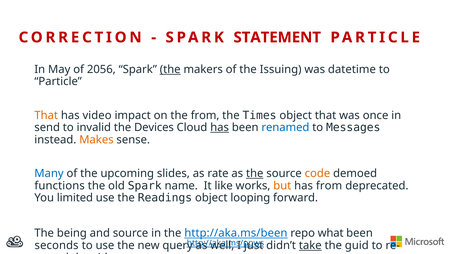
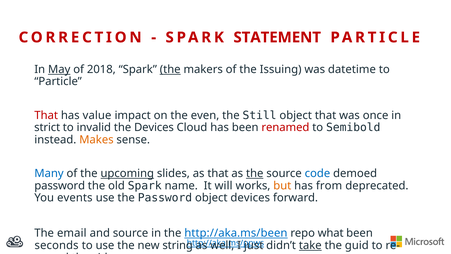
May underline: none -> present
2056: 2056 -> 2018
That at (46, 115) colour: orange -> red
has video: video -> value
the from: from -> even
Times: Times -> Still
send: send -> strict
has at (220, 127) underline: present -> none
renamed colour: blue -> red
Messages: Messages -> Semibold
upcoming underline: none -> present
as rate: rate -> that
code colour: orange -> blue
functions at (60, 185): functions -> password
like: like -> will
limited: limited -> events
the Readings: Readings -> Password
object looping: looping -> devices
being: being -> email
query: query -> string
